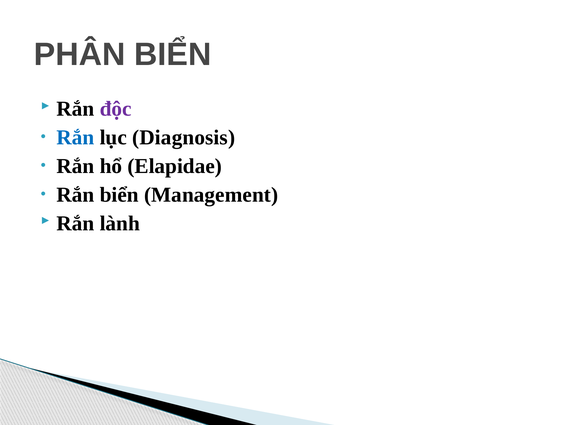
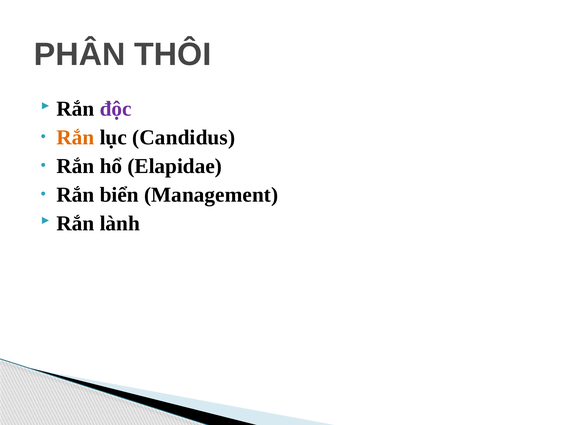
PHÂN BIỂN: BIỂN -> THÔI
Rắn at (75, 138) colour: blue -> orange
Diagnosis: Diagnosis -> Candidus
